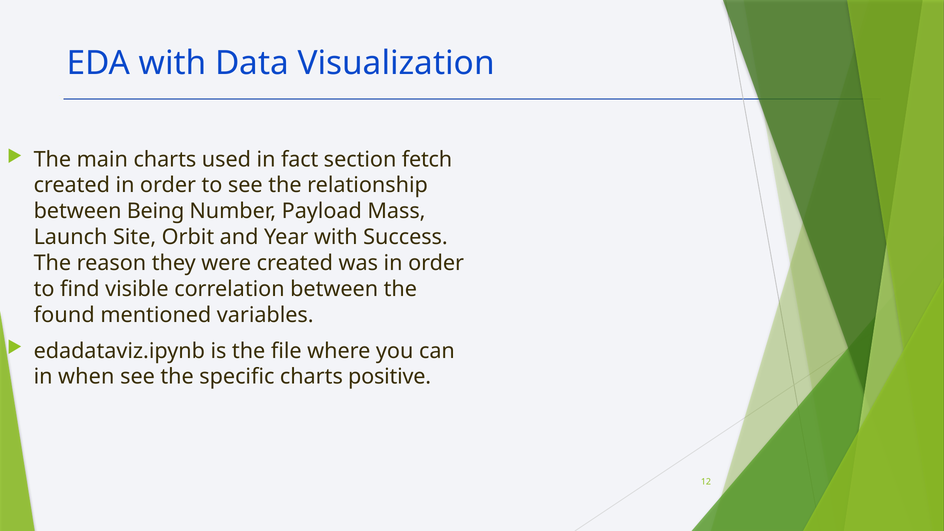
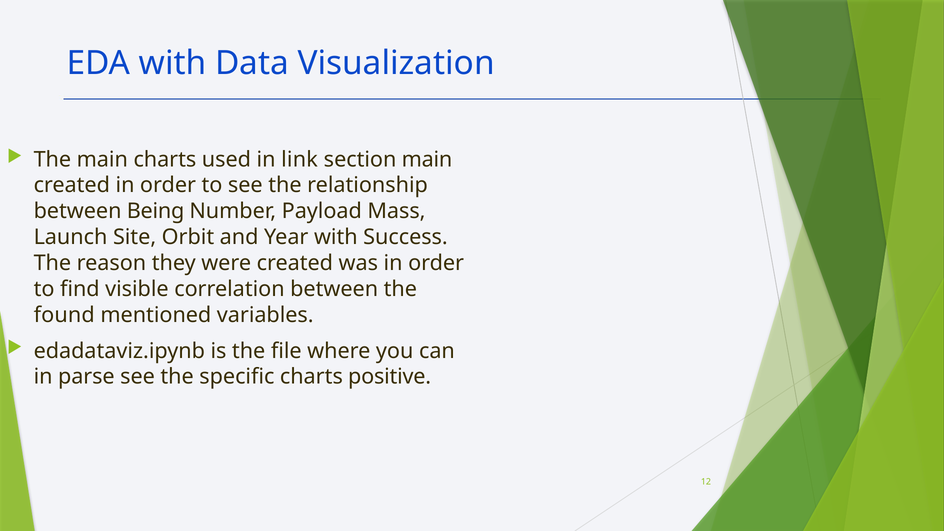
fact: fact -> link
section fetch: fetch -> main
when: when -> parse
